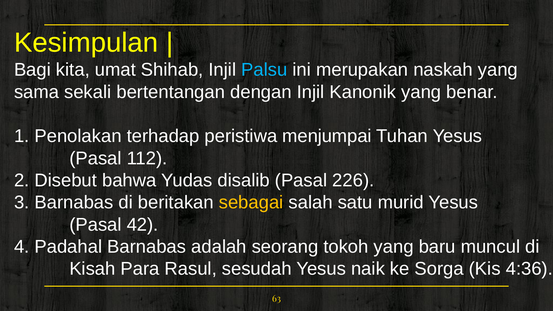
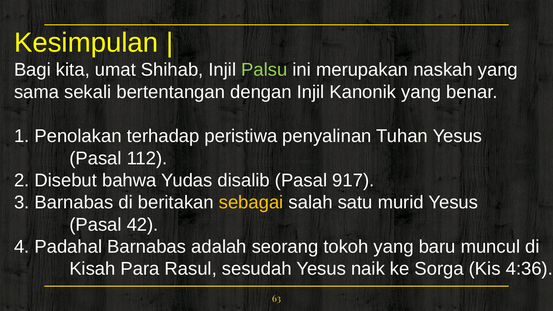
Palsu colour: light blue -> light green
menjumpai: menjumpai -> penyalinan
226: 226 -> 917
